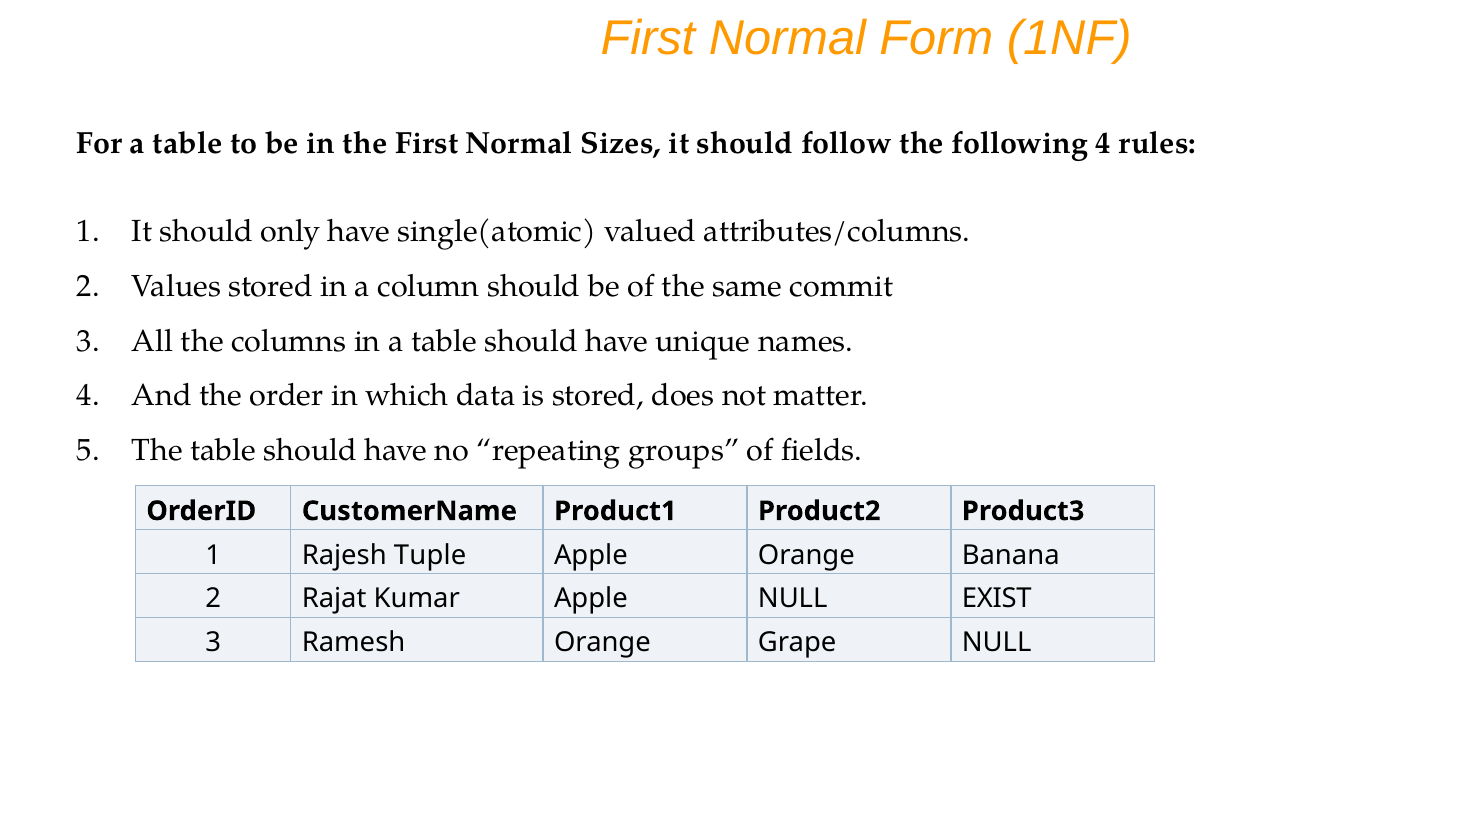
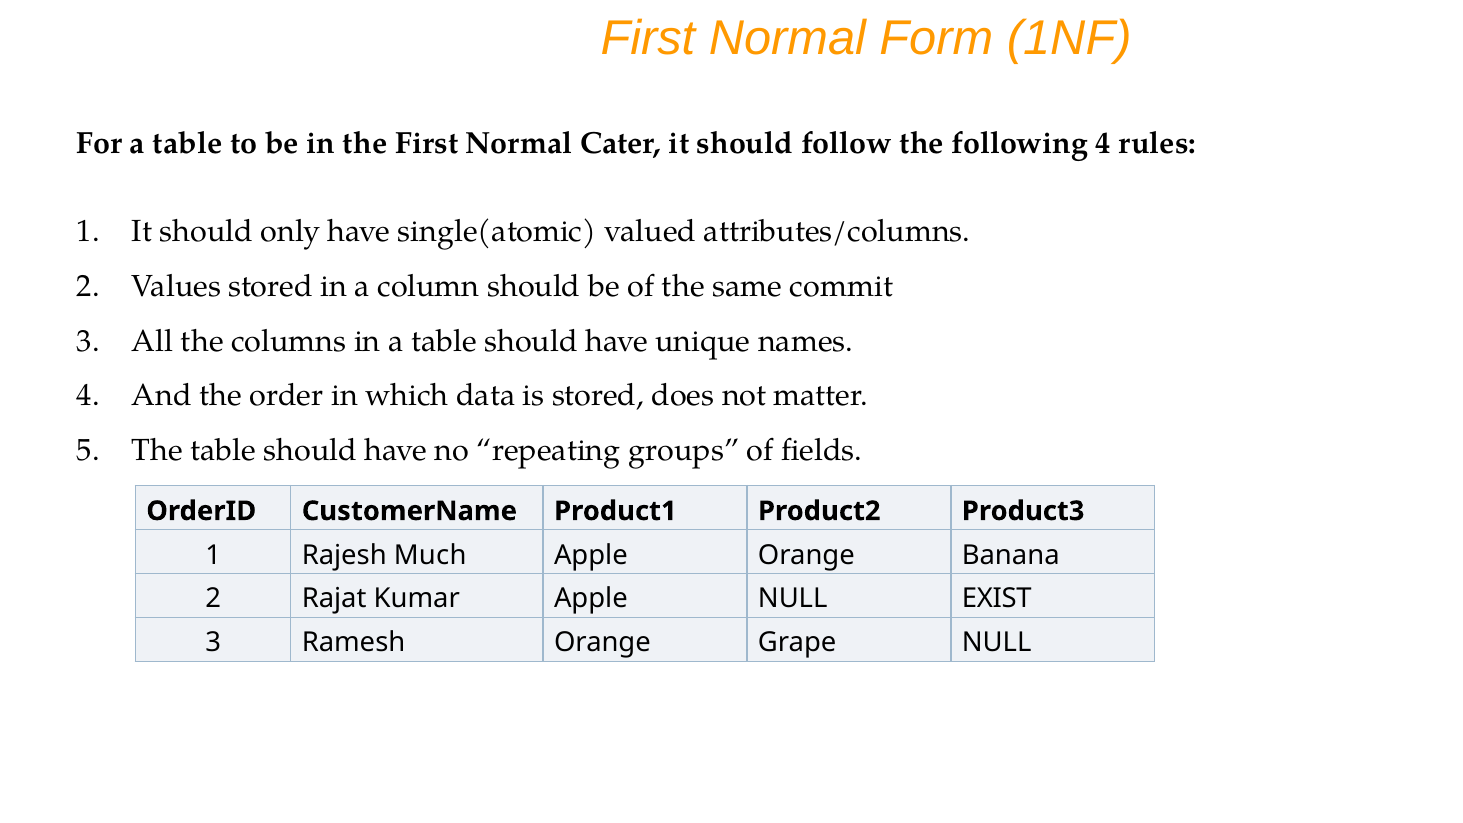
Sizes: Sizes -> Cater
Tuple: Tuple -> Much
